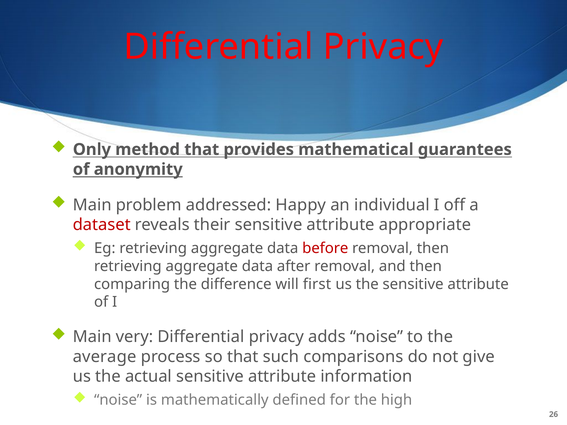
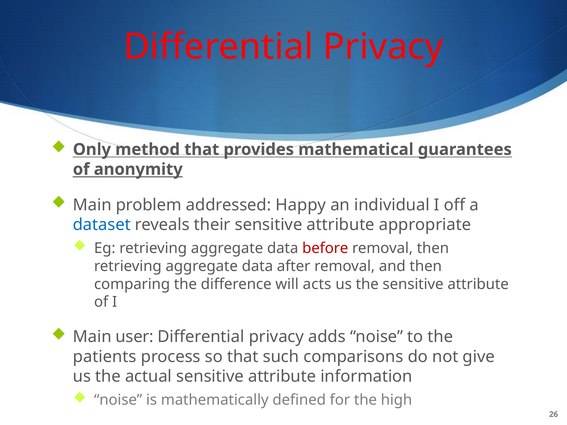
dataset colour: red -> blue
first: first -> acts
very: very -> user
average: average -> patients
